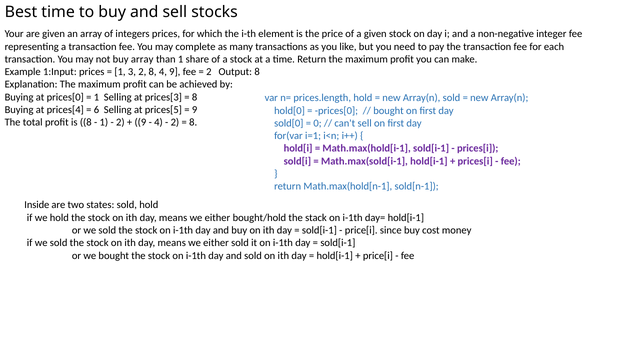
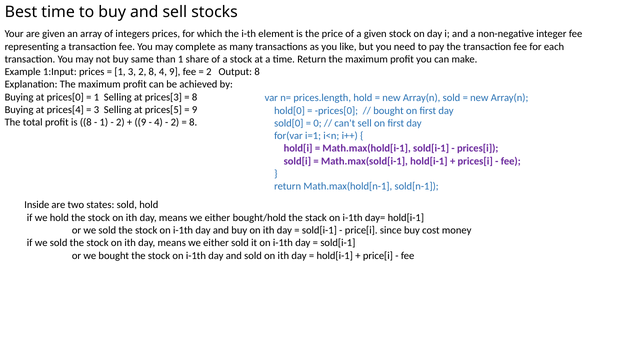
buy array: array -> same
6 at (96, 110): 6 -> 3
